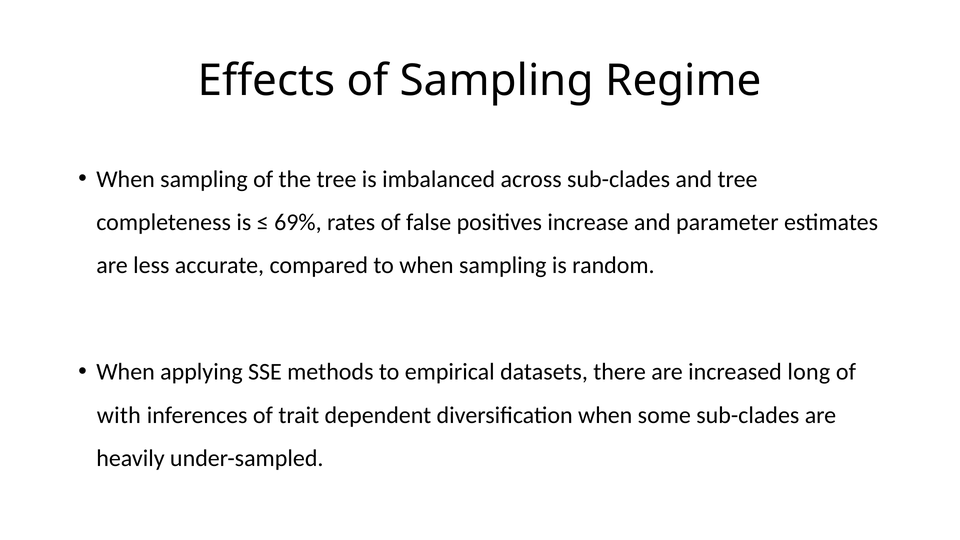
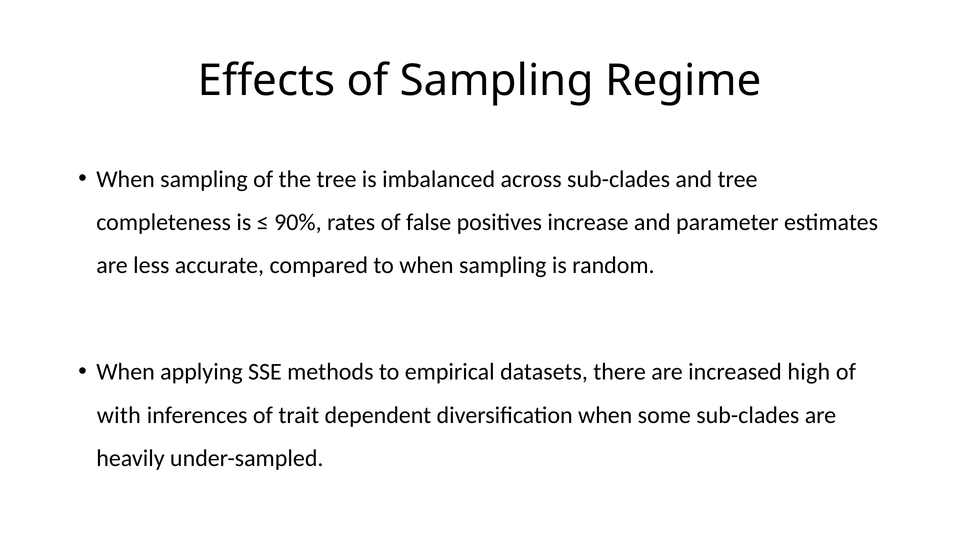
69%: 69% -> 90%
long: long -> high
